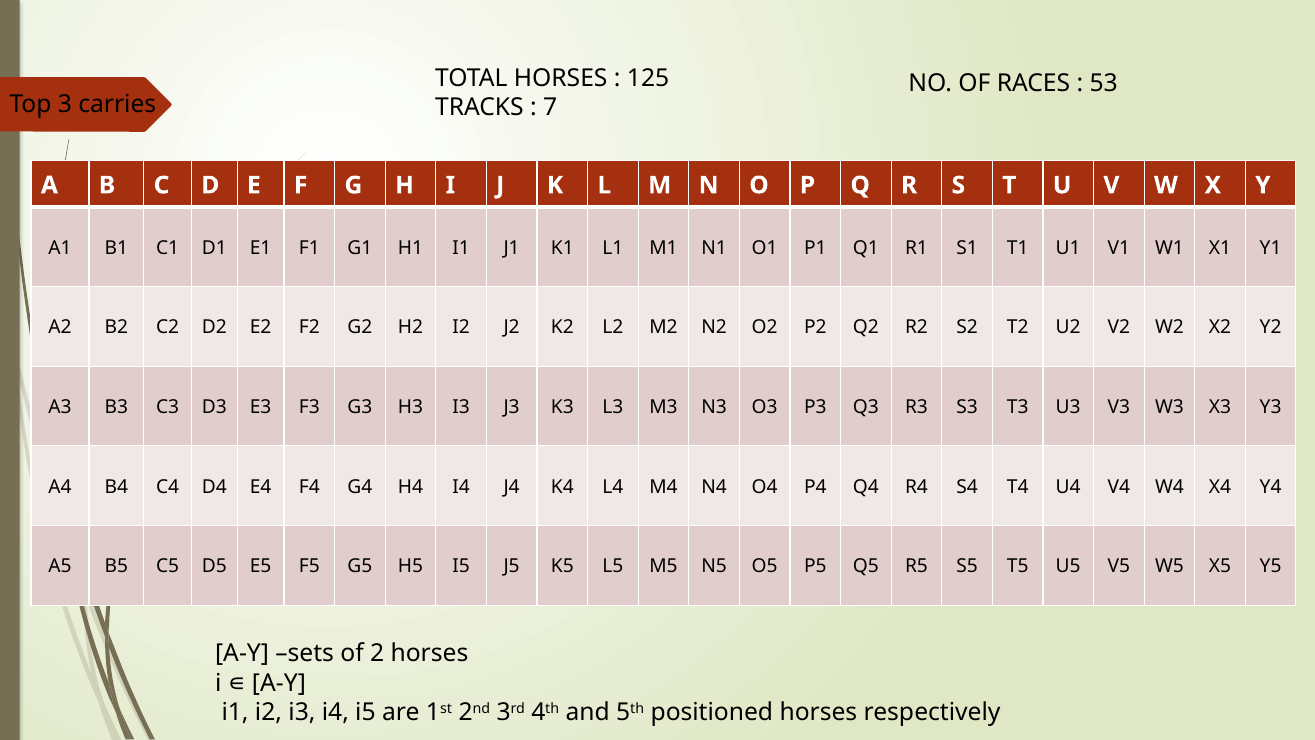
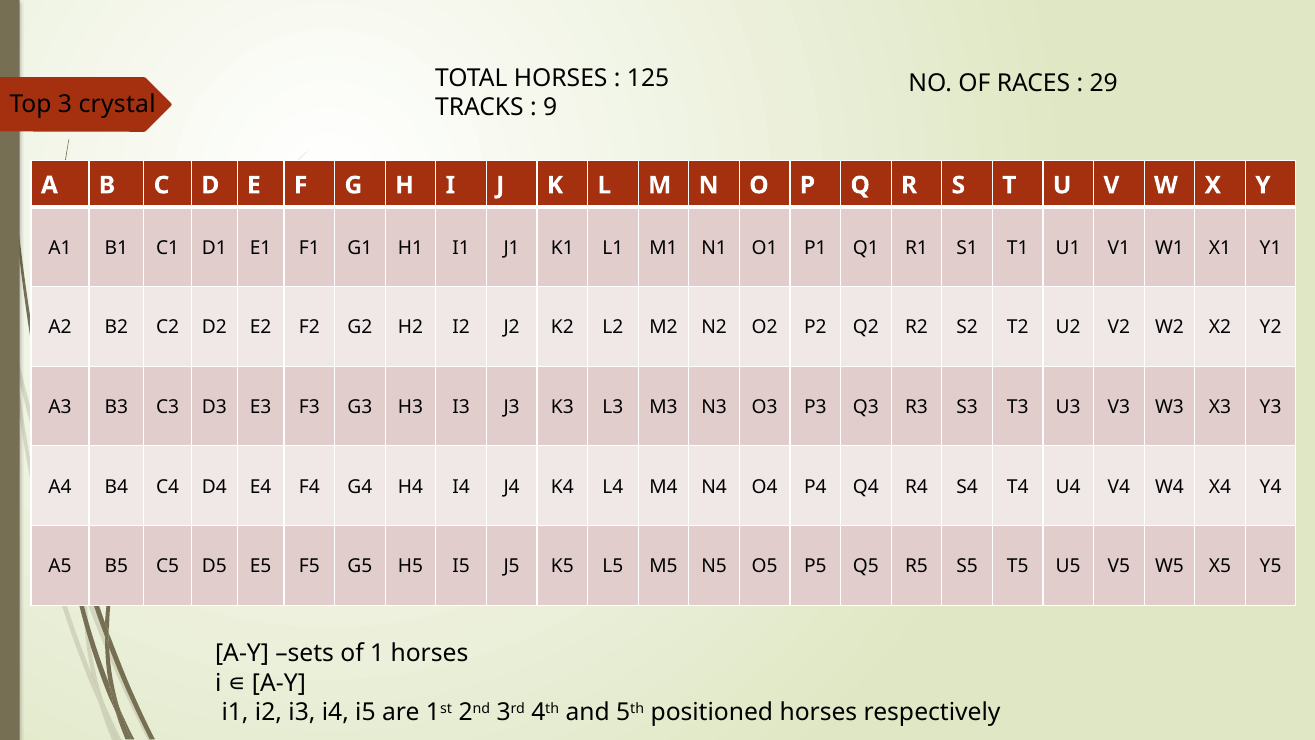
53: 53 -> 29
carries: carries -> crystal
7: 7 -> 9
2: 2 -> 1
